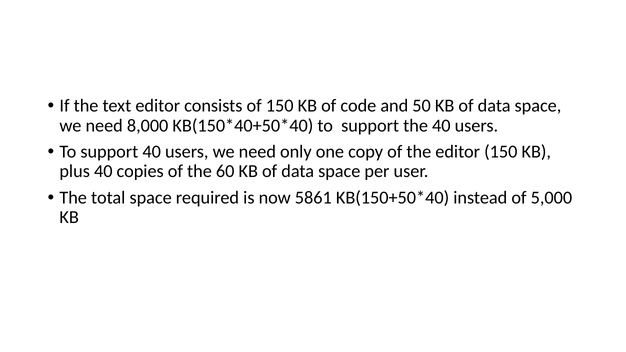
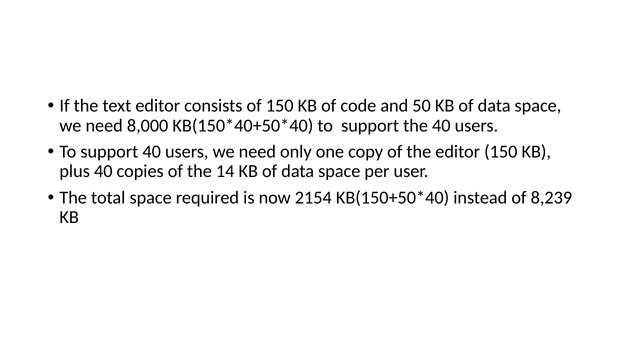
60: 60 -> 14
5861: 5861 -> 2154
5,000: 5,000 -> 8,239
